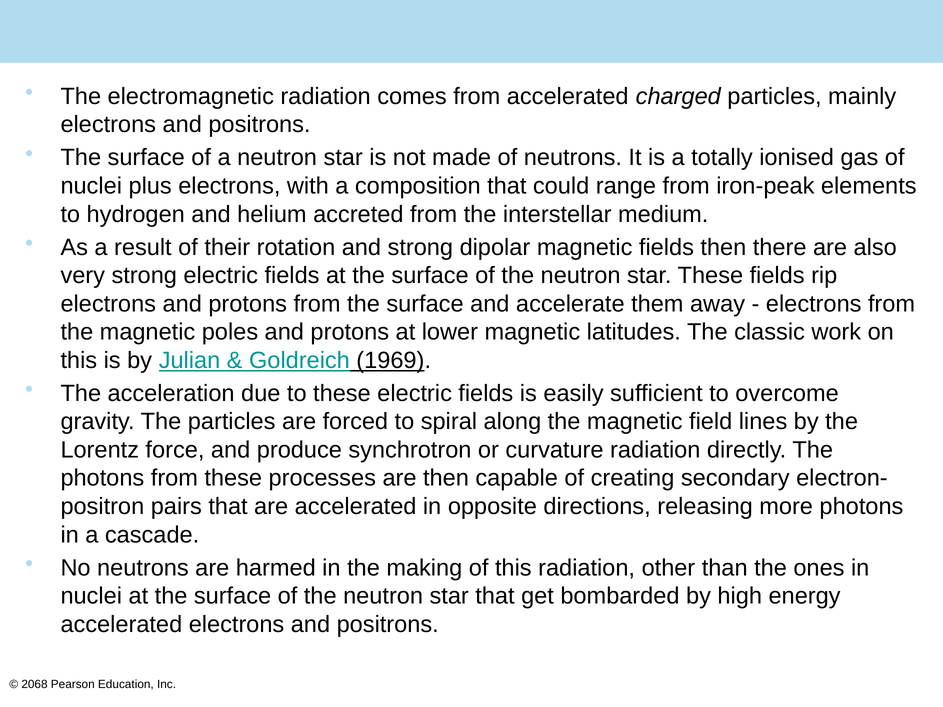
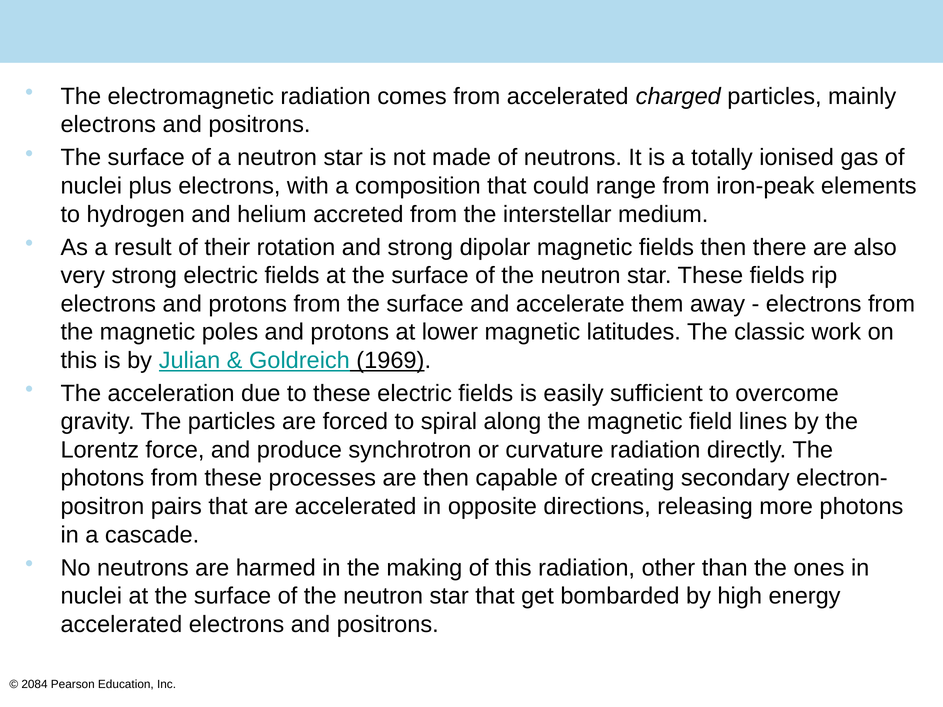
2068: 2068 -> 2084
